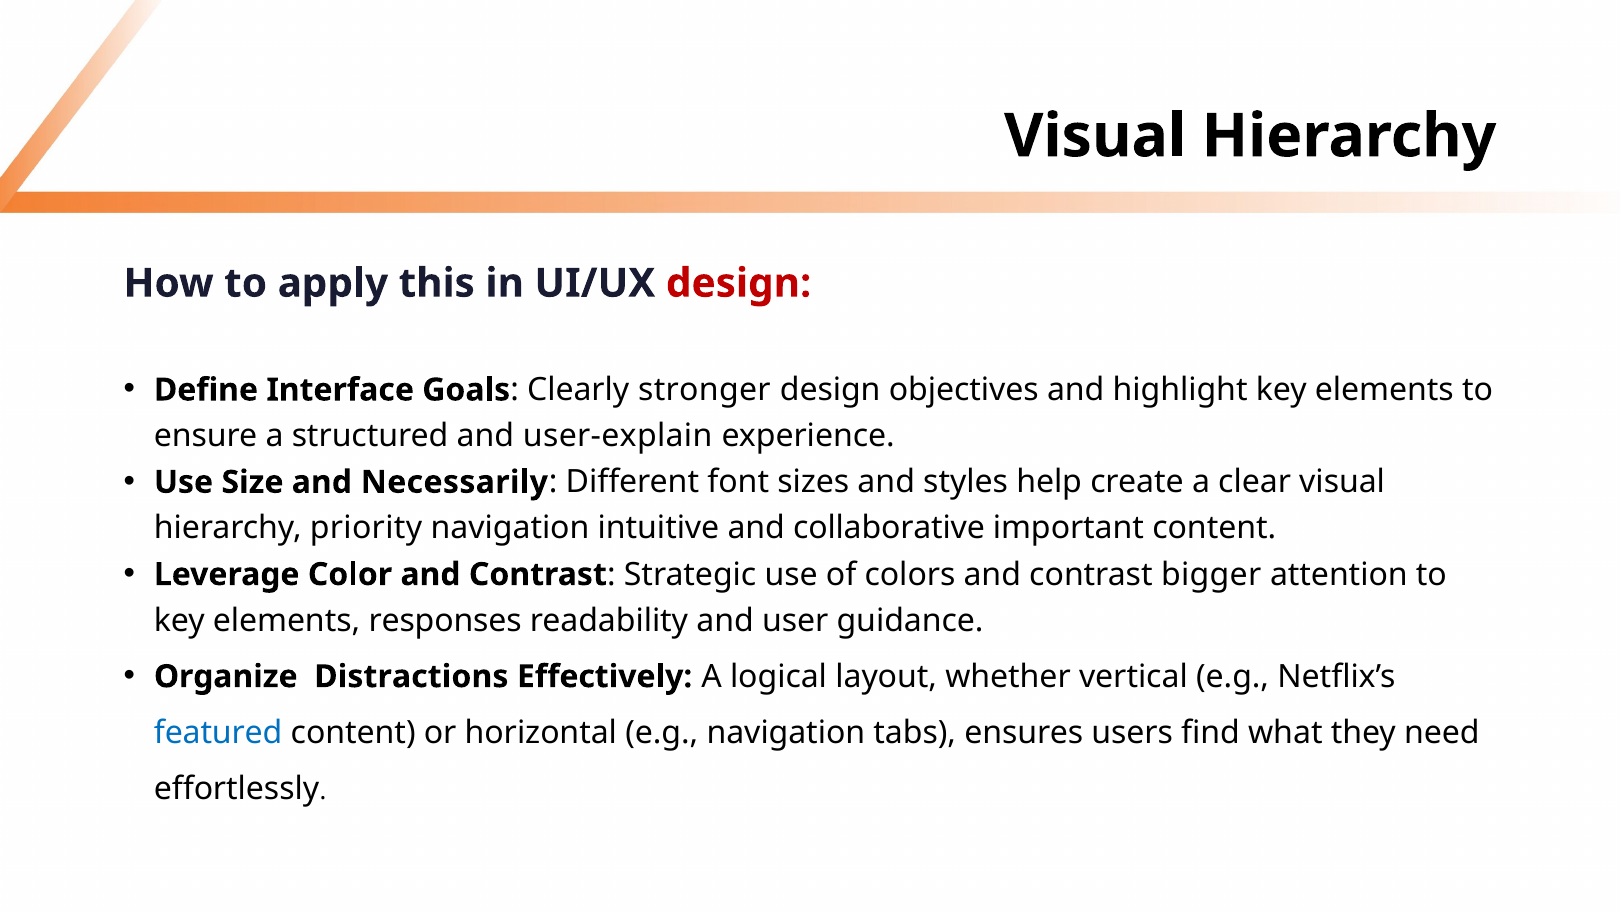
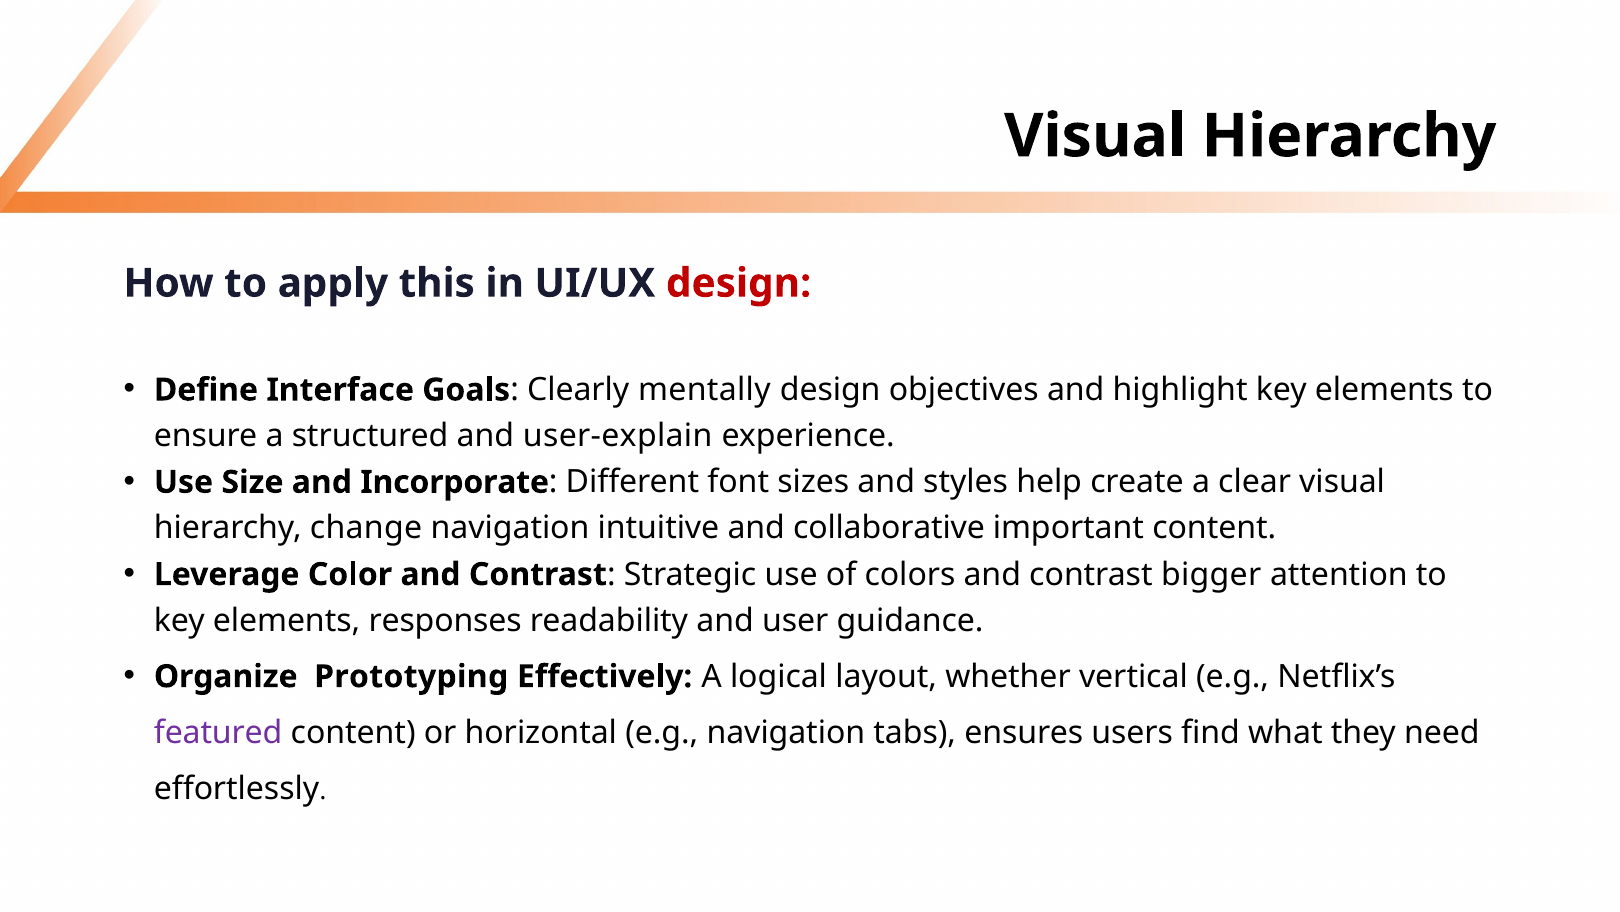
stronger: stronger -> mentally
Necessarily: Necessarily -> Incorporate
priority: priority -> change
Distractions: Distractions -> Prototyping
featured colour: blue -> purple
